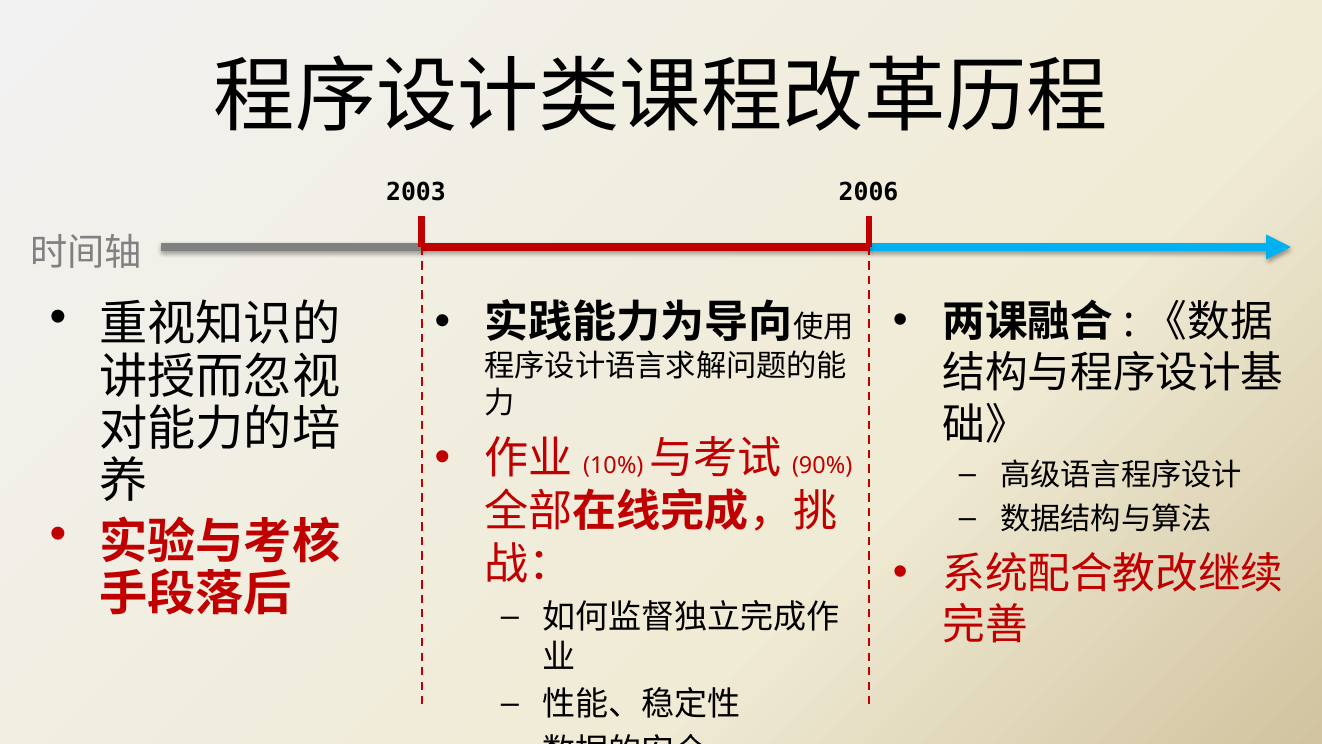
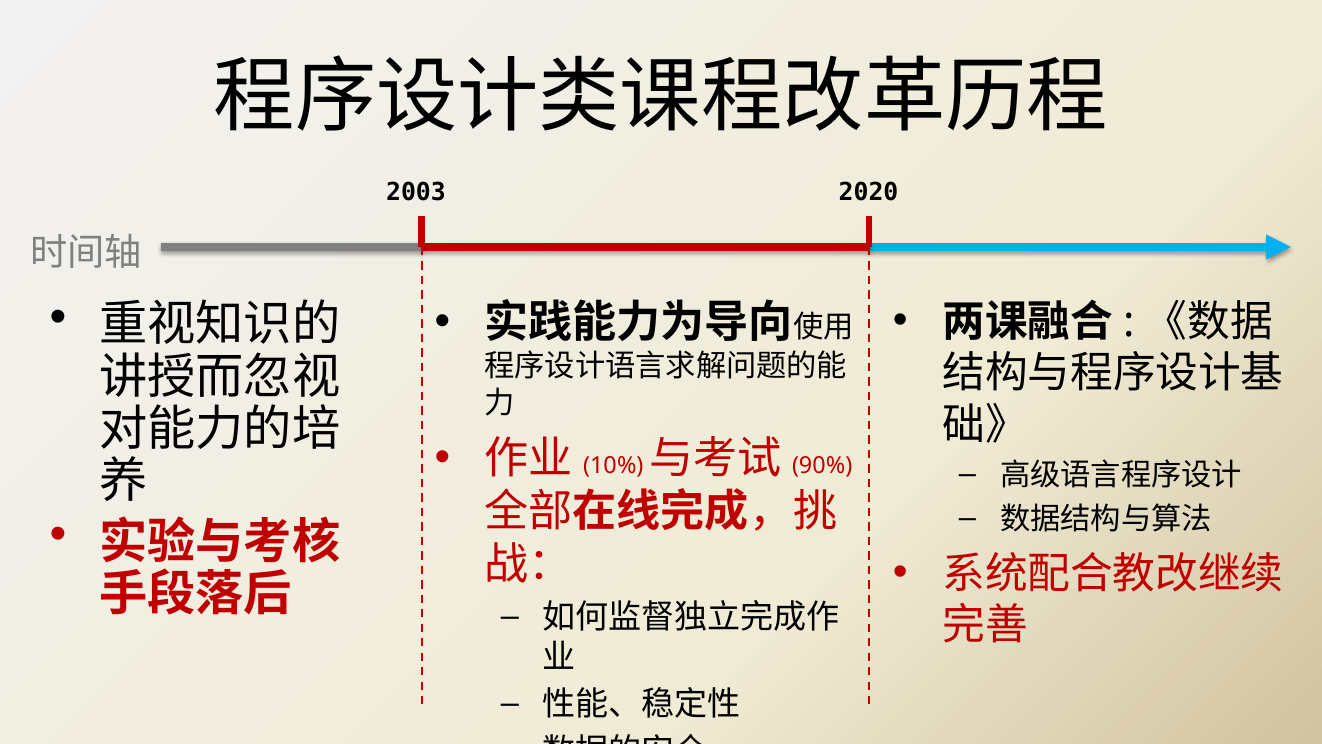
2006: 2006 -> 2020
